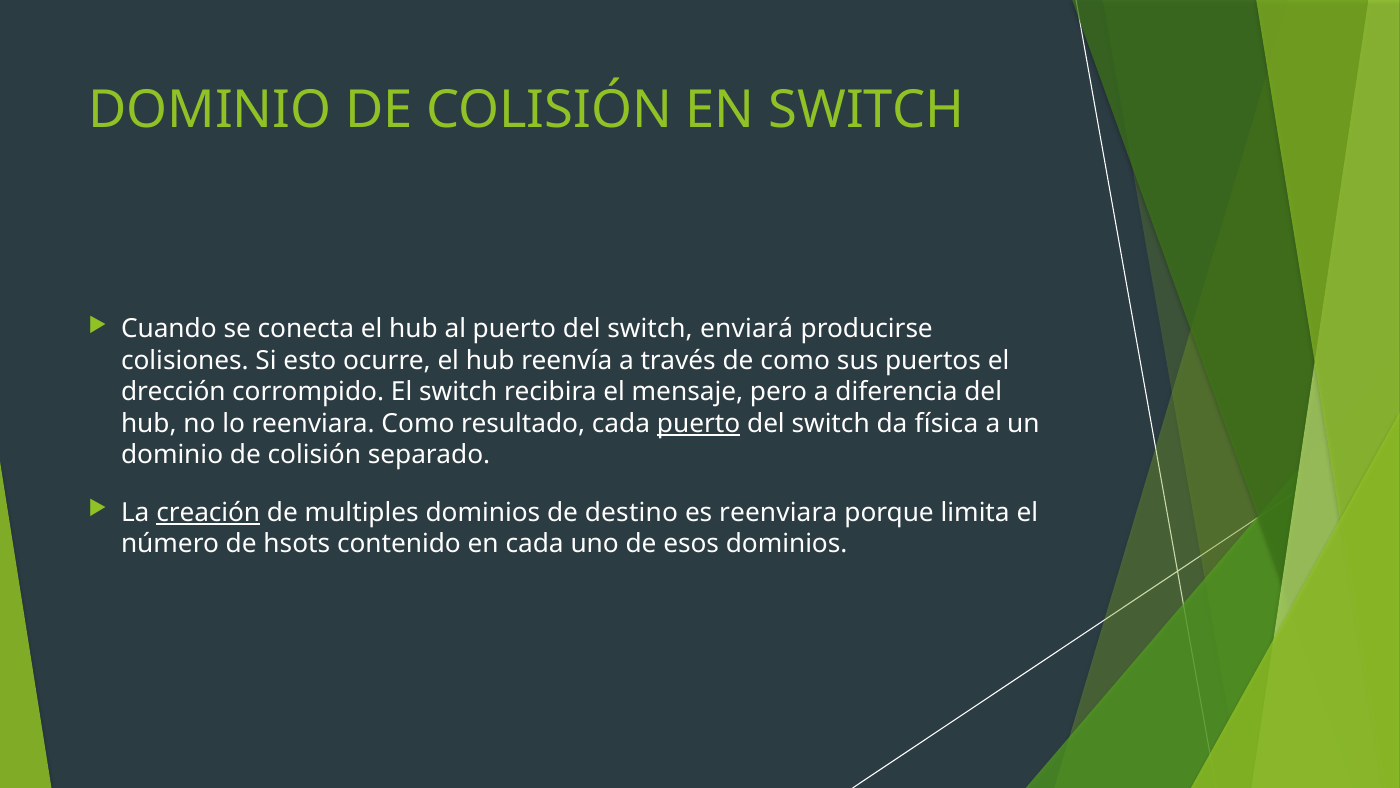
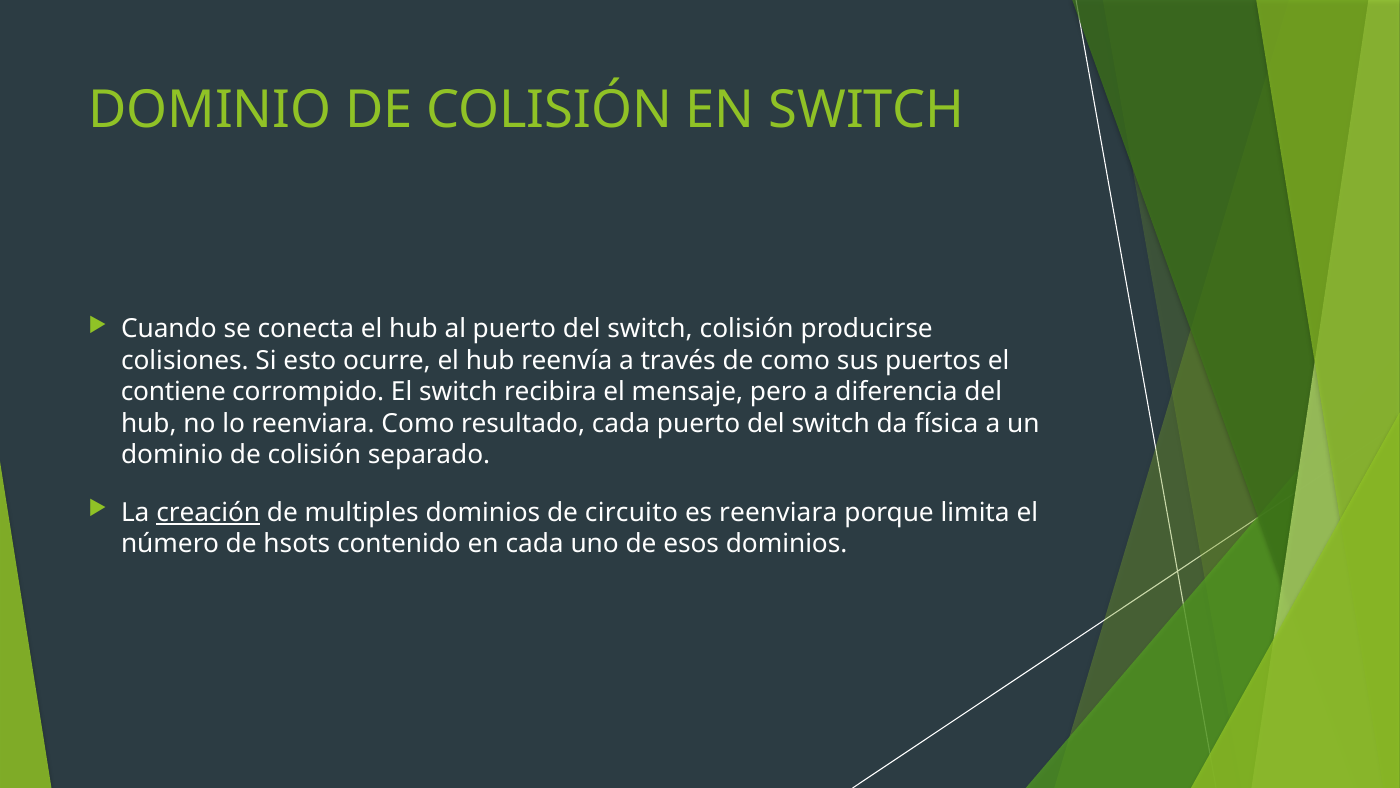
switch enviará: enviará -> colisión
drección: drección -> contiene
puerto at (699, 423) underline: present -> none
destino: destino -> circuito
